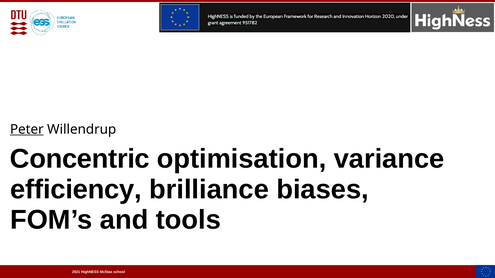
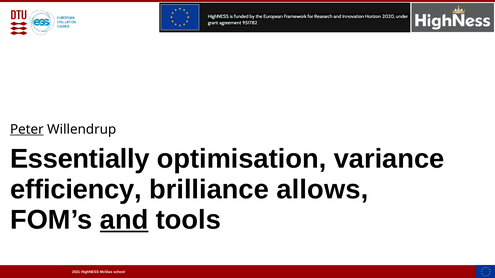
Concentric: Concentric -> Essentially
biases: biases -> allows
and underline: none -> present
